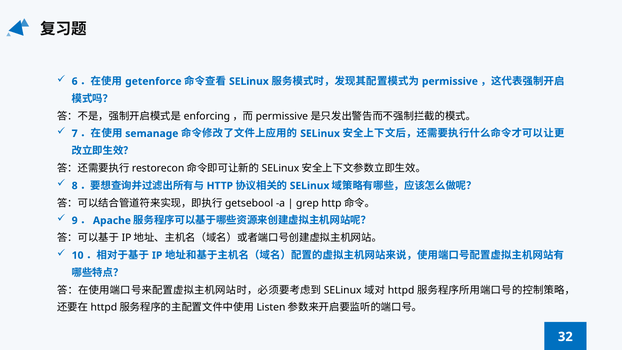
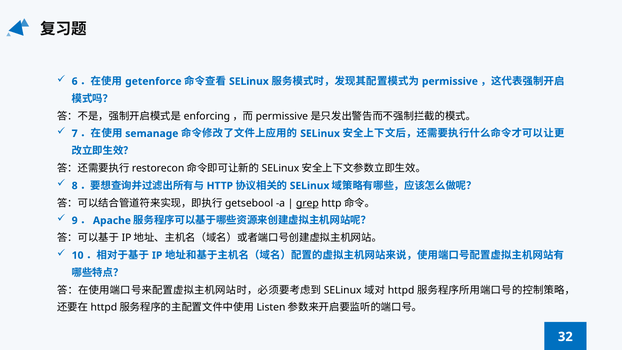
grep underline: none -> present
